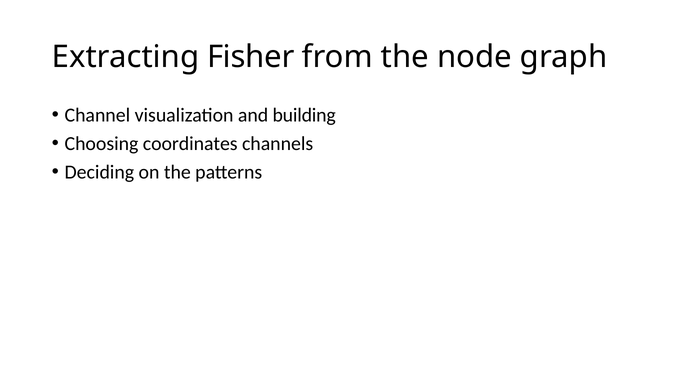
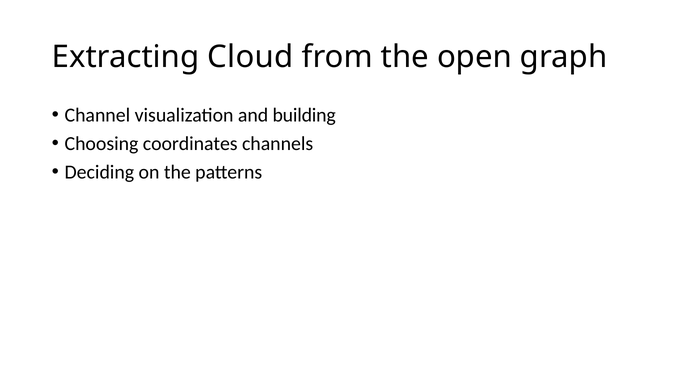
Fisher: Fisher -> Cloud
node: node -> open
